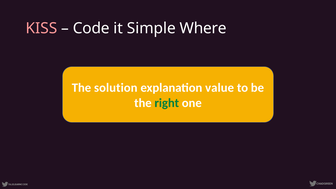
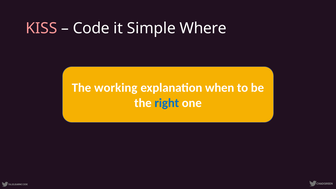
solution: solution -> working
value: value -> when
right colour: green -> blue
